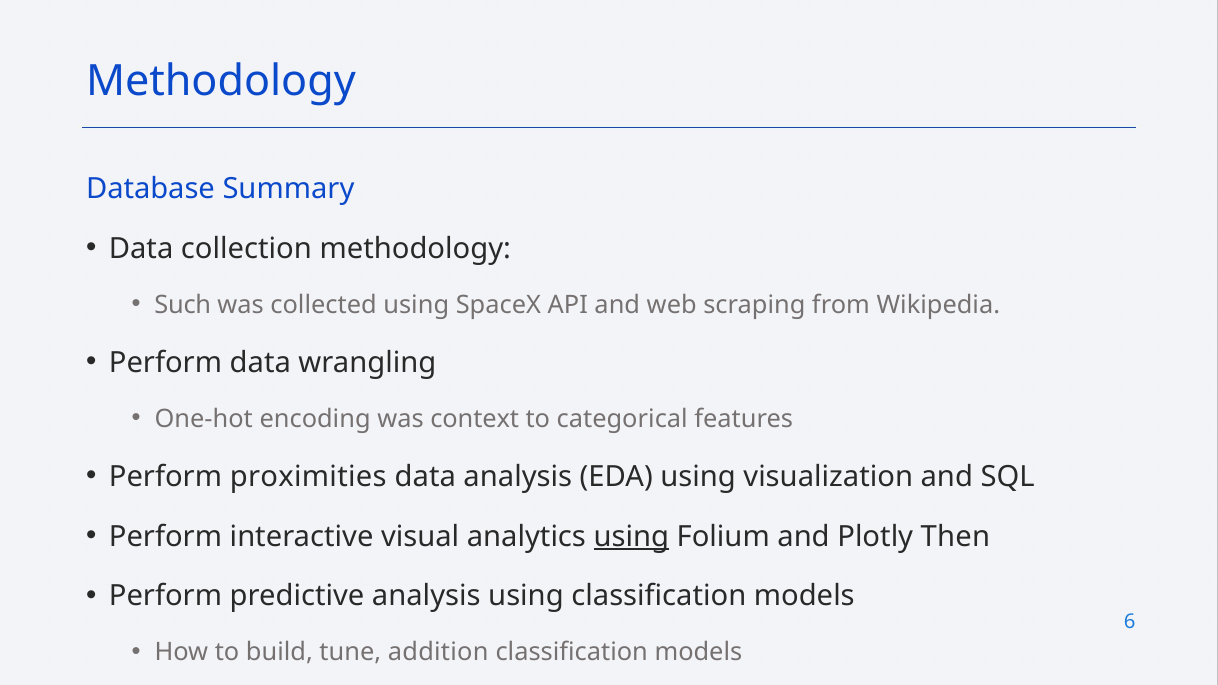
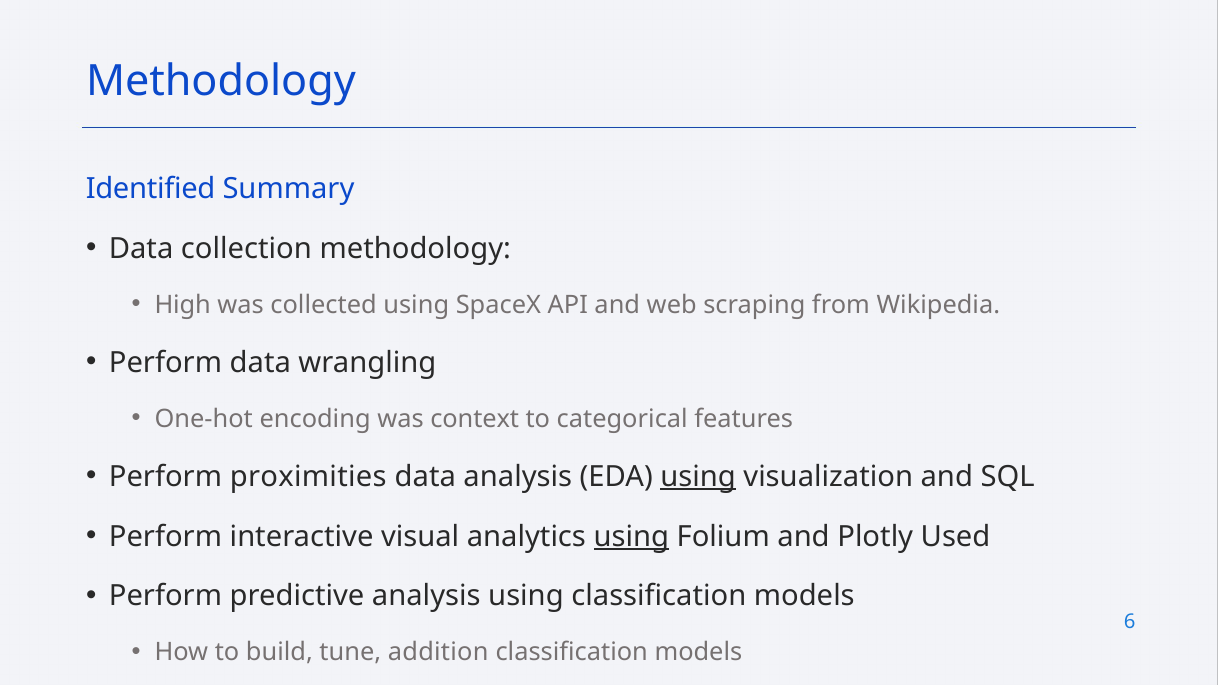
Database: Database -> Identified
Such: Such -> High
using at (698, 477) underline: none -> present
Then: Then -> Used
